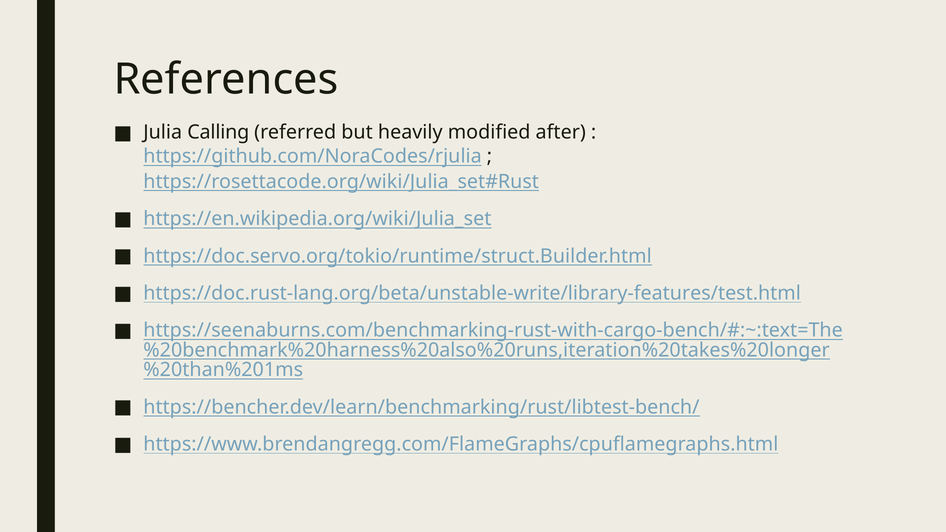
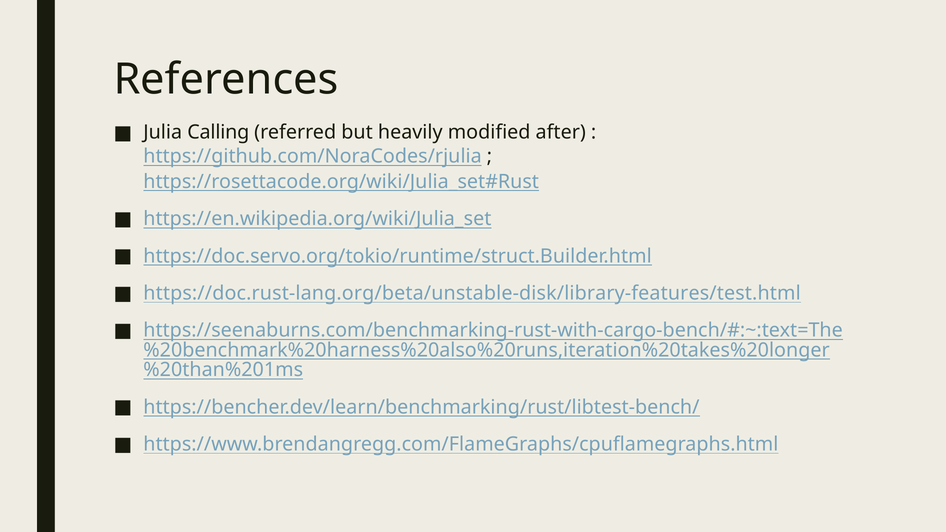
https://doc.rust-lang.org/beta/unstable-write/library-features/test.html: https://doc.rust-lang.org/beta/unstable-write/library-features/test.html -> https://doc.rust-lang.org/beta/unstable-disk/library-features/test.html
